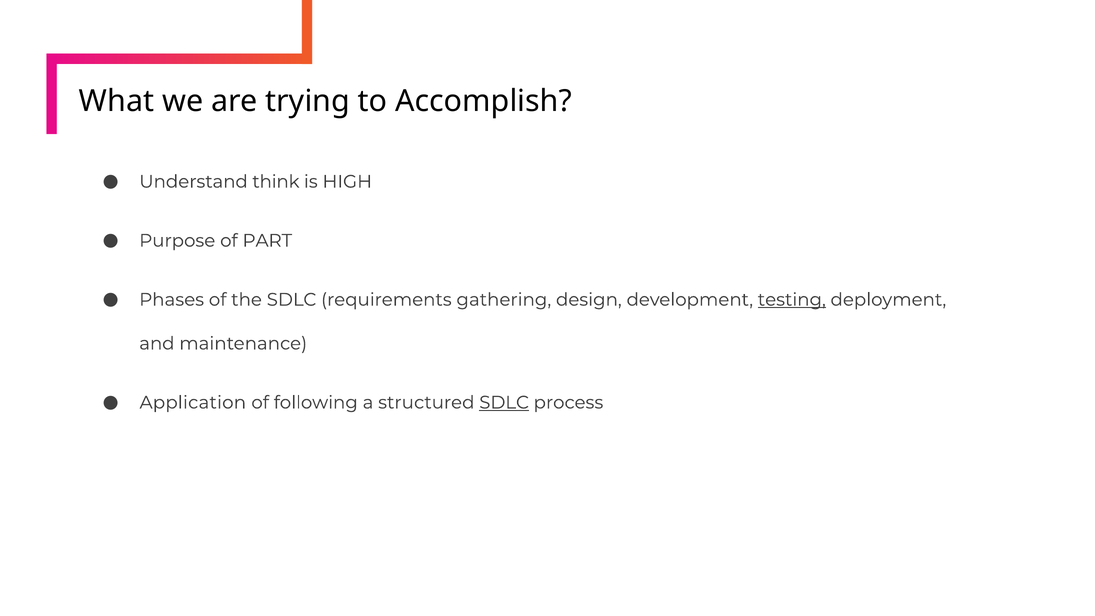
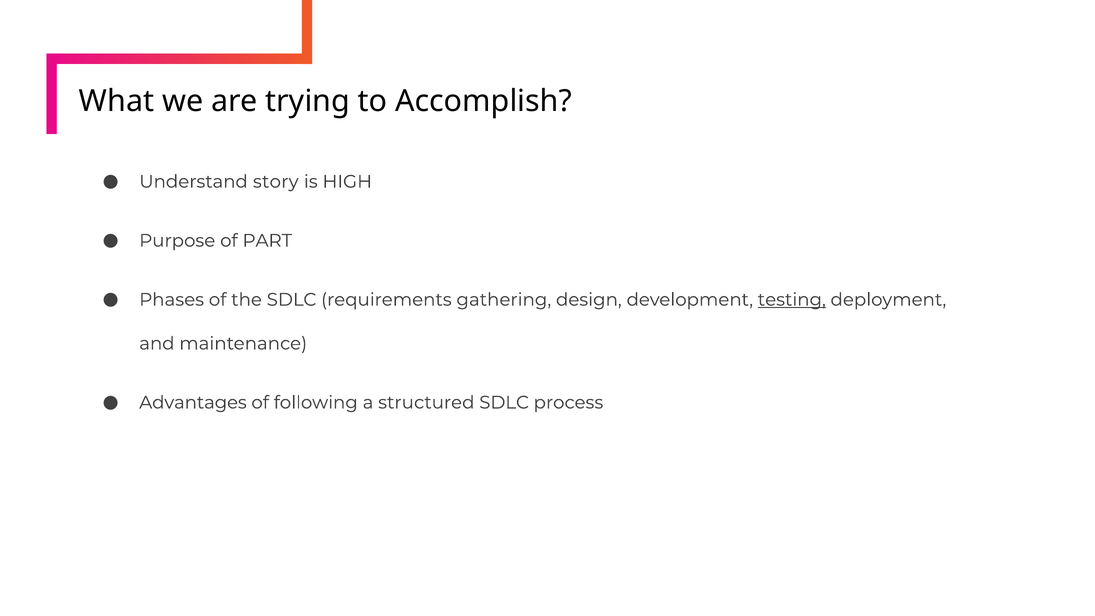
think: think -> story
Application: Application -> Advantages
SDLC at (504, 402) underline: present -> none
